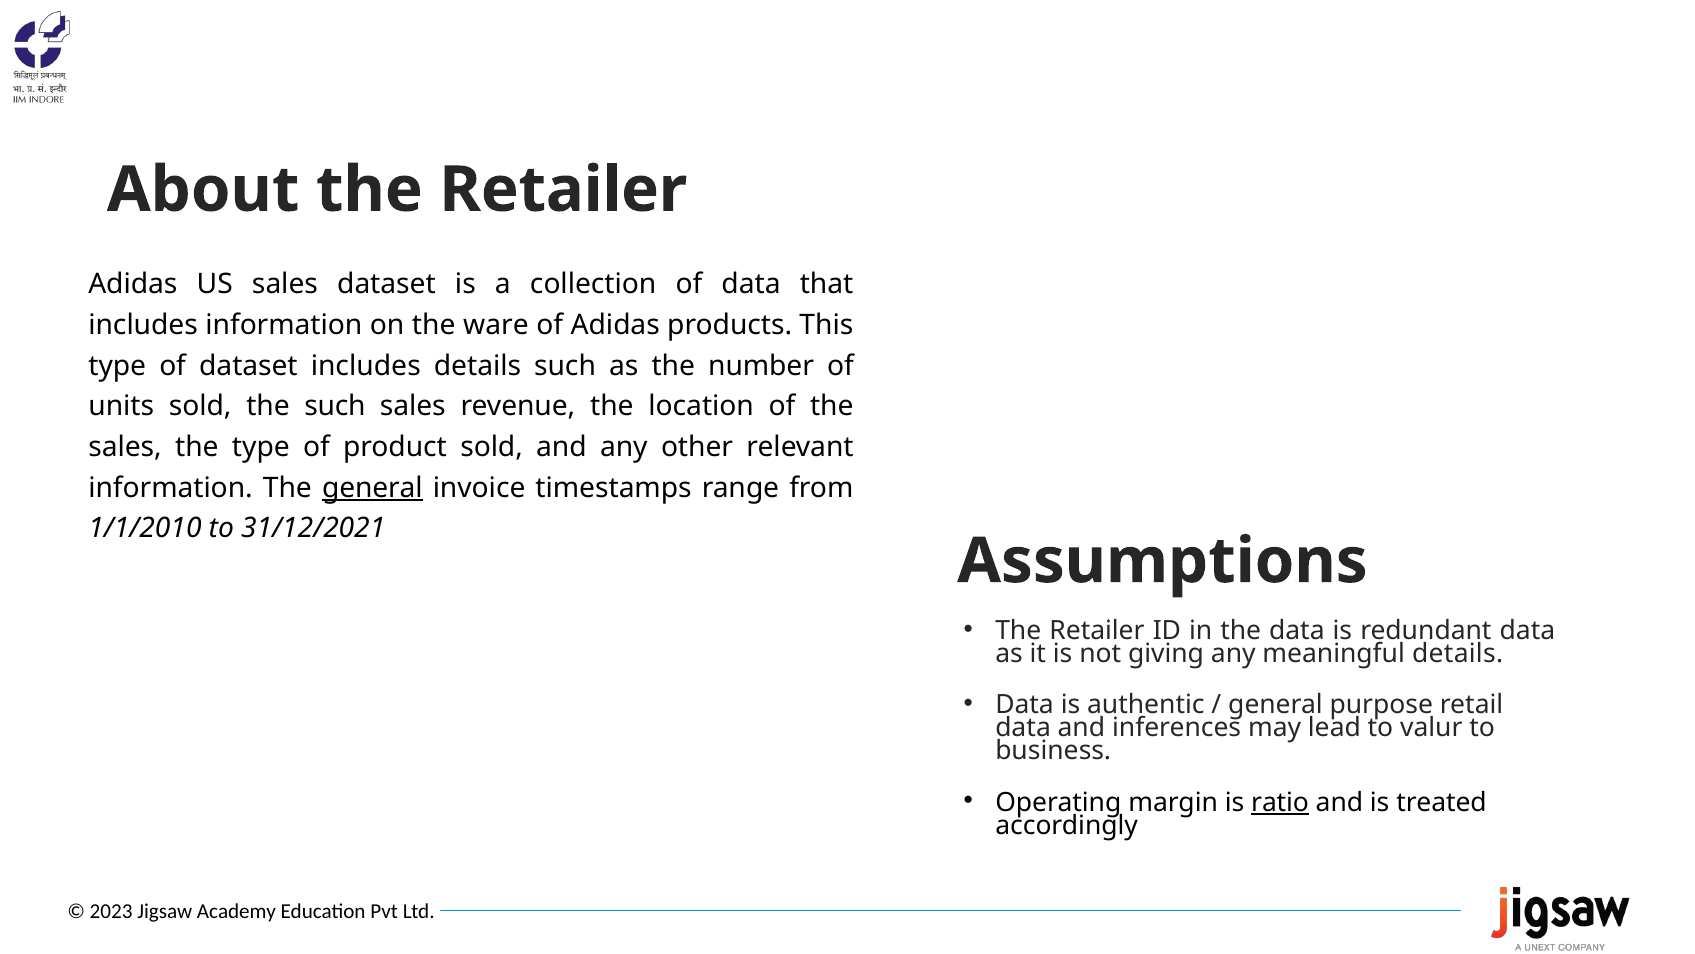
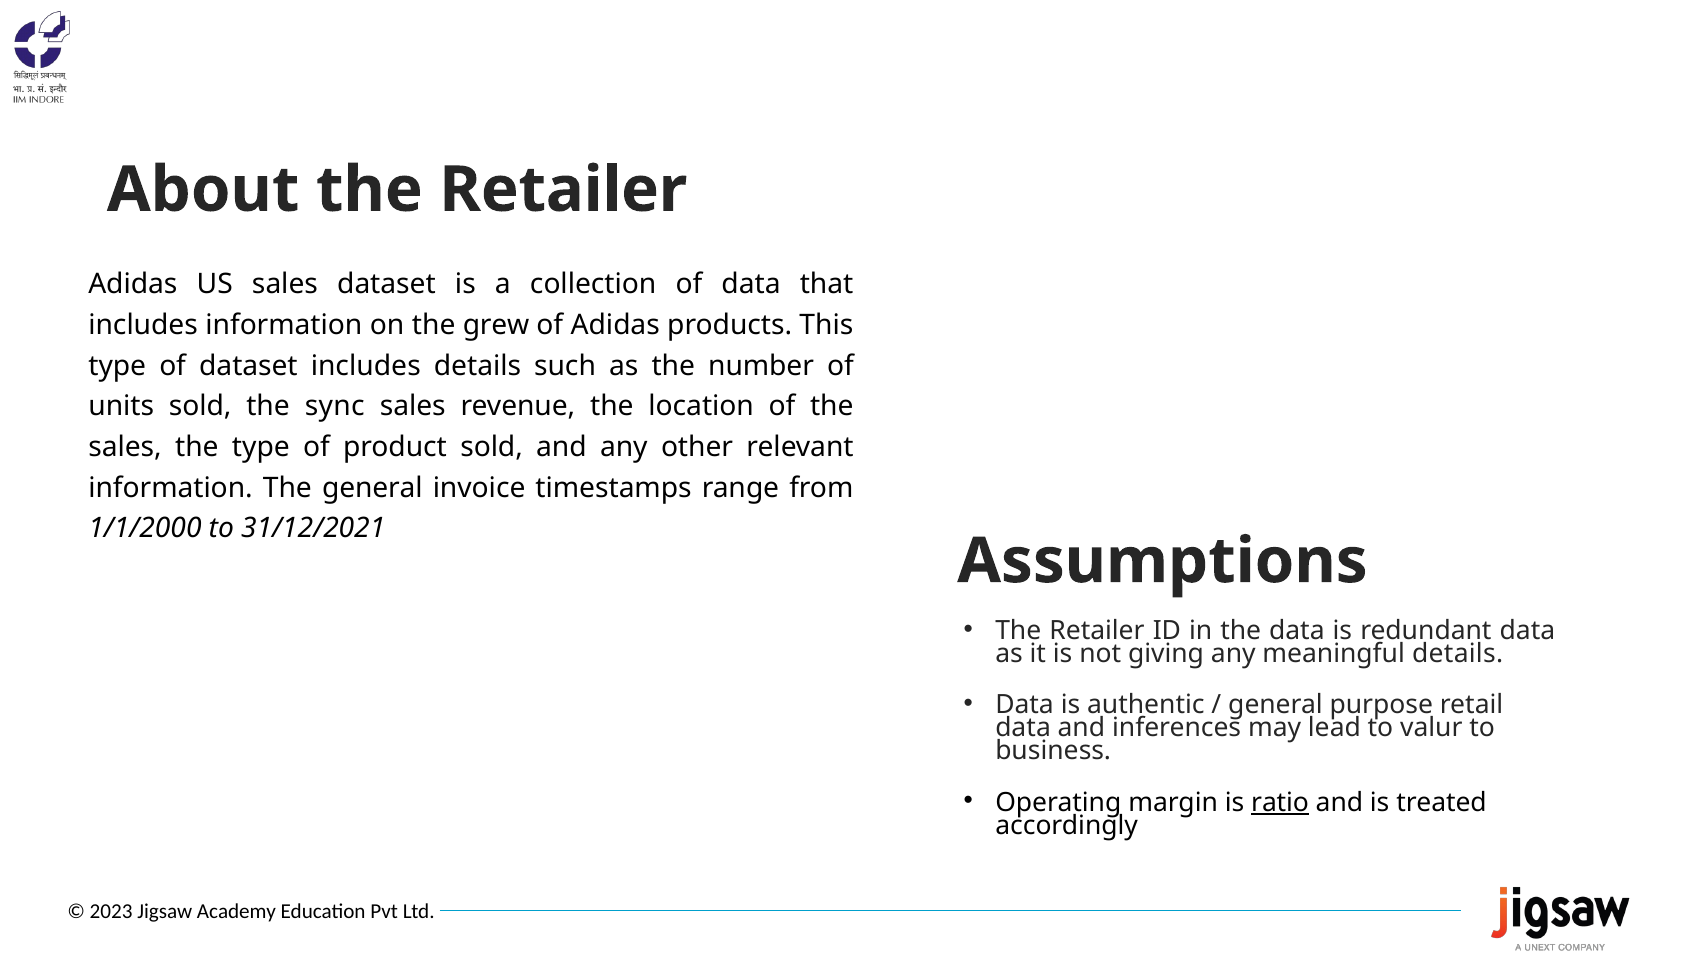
ware: ware -> grew
the such: such -> sync
general at (372, 487) underline: present -> none
1/1/2010: 1/1/2010 -> 1/1/2000
